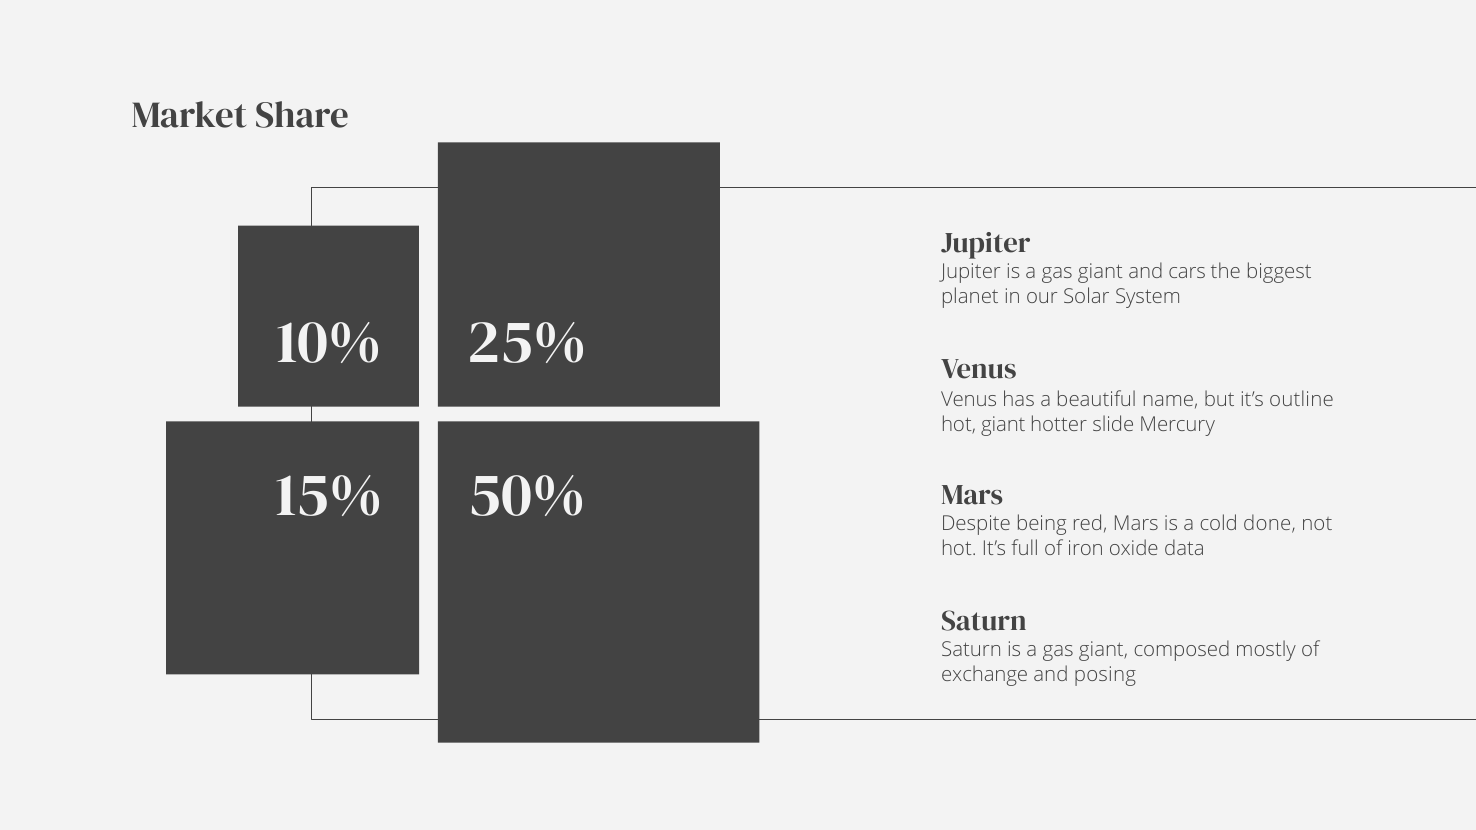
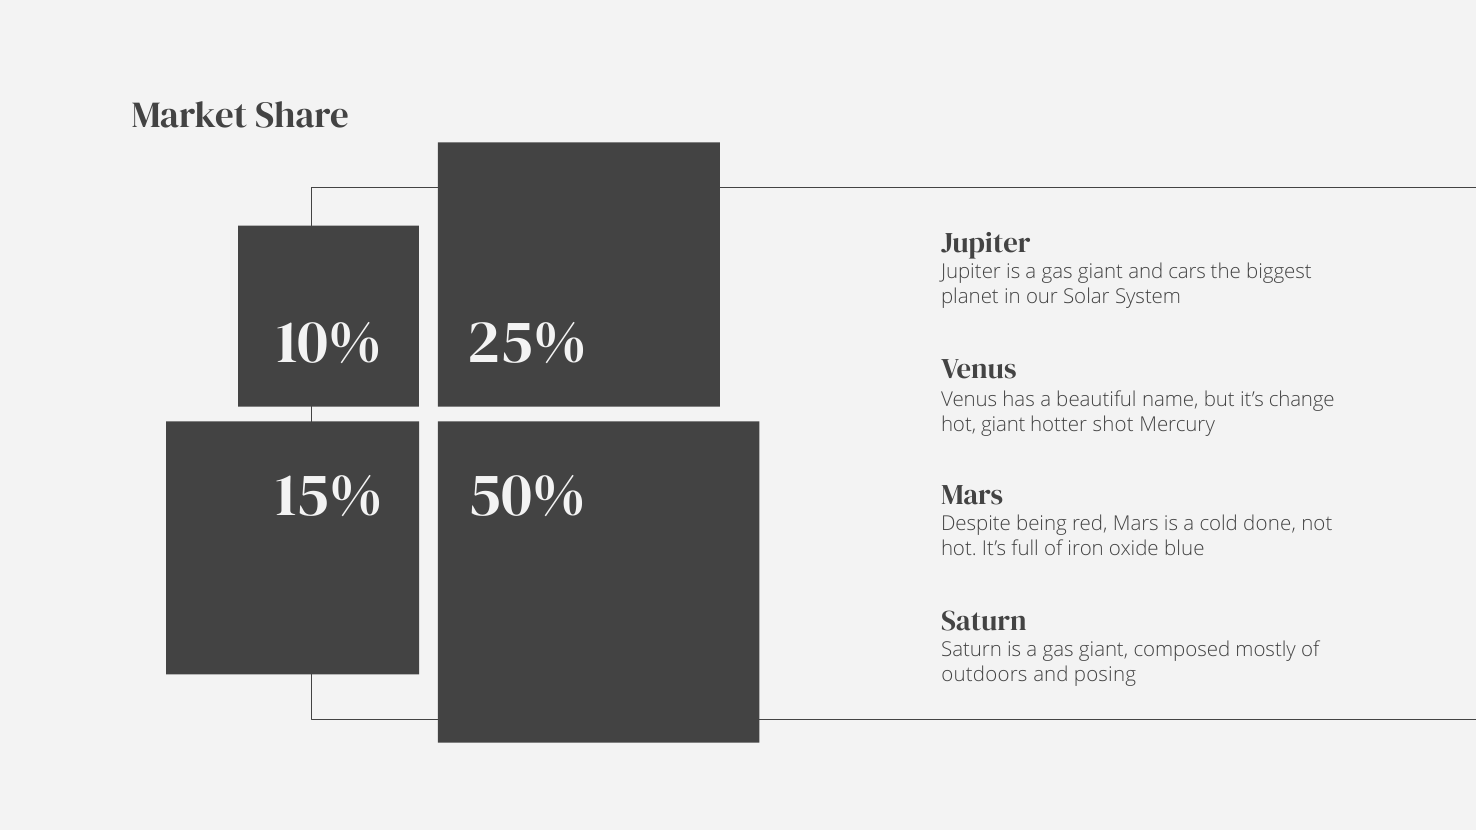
outline: outline -> change
slide: slide -> shot
data: data -> blue
exchange: exchange -> outdoors
